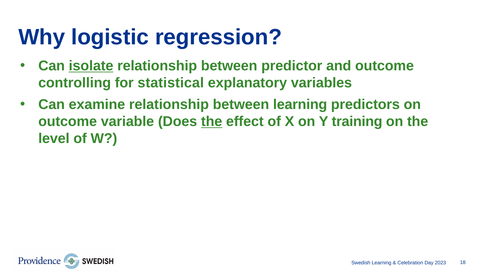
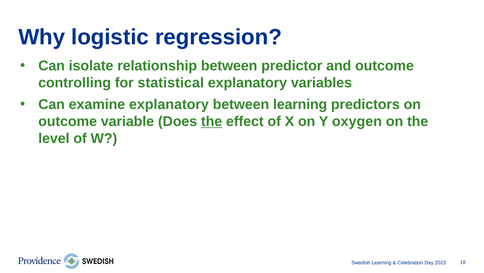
isolate underline: present -> none
examine relationship: relationship -> explanatory
training: training -> oxygen
